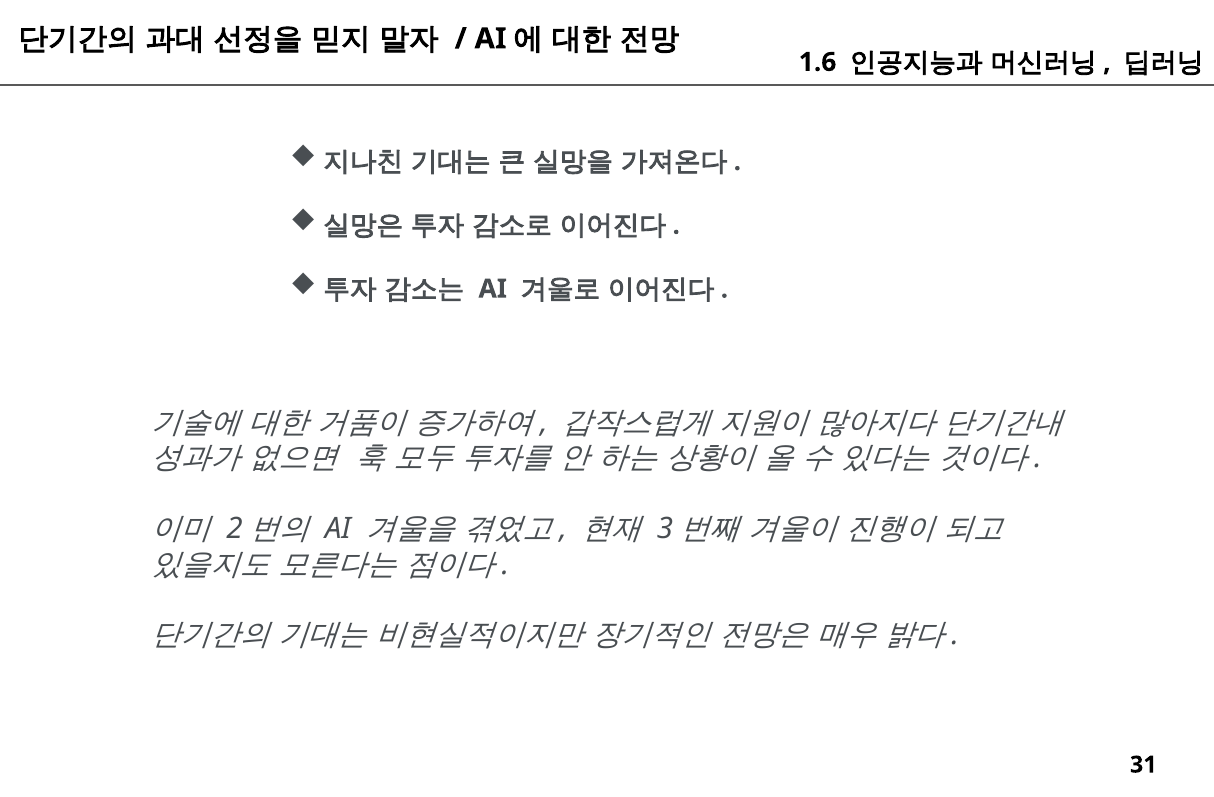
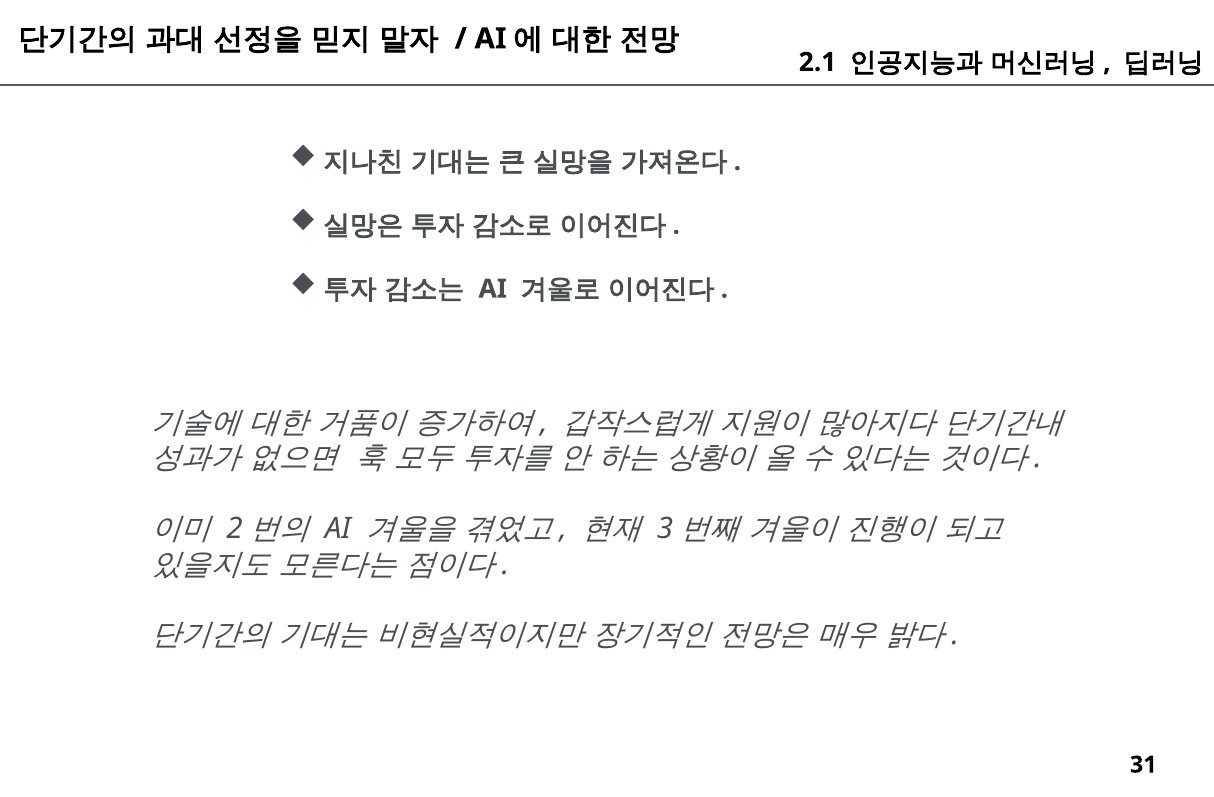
1.6: 1.6 -> 2.1
